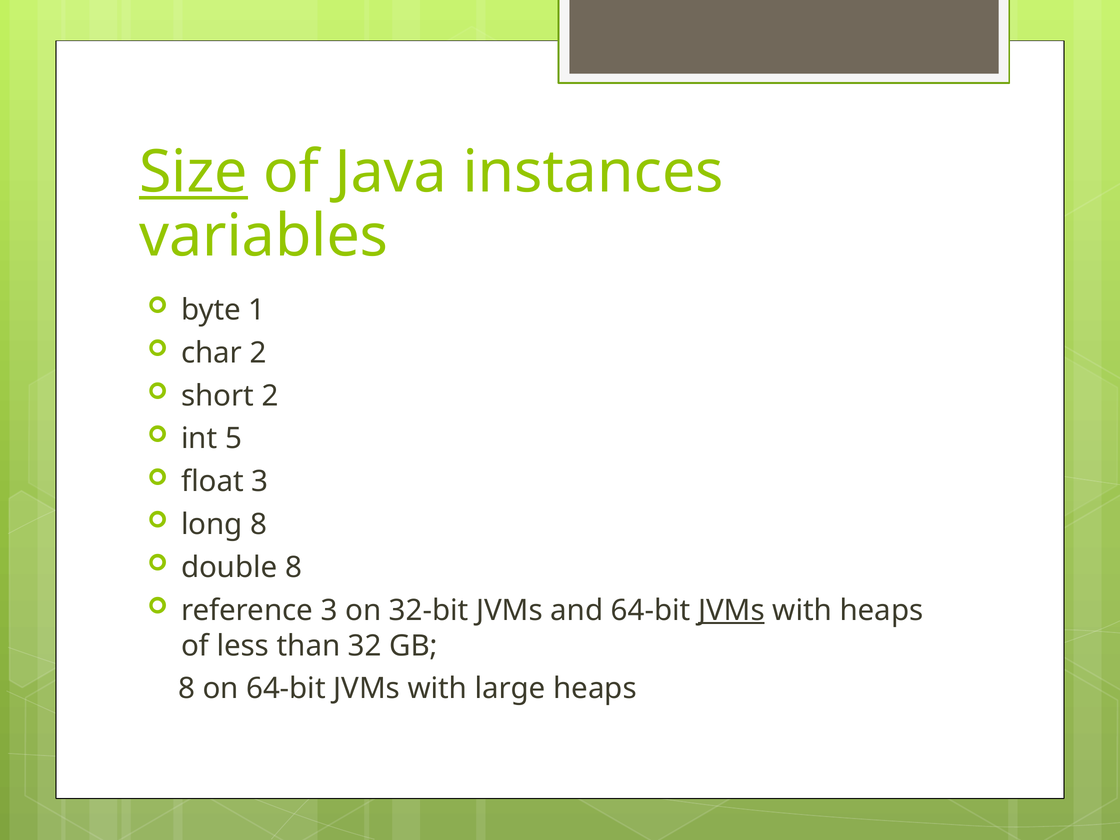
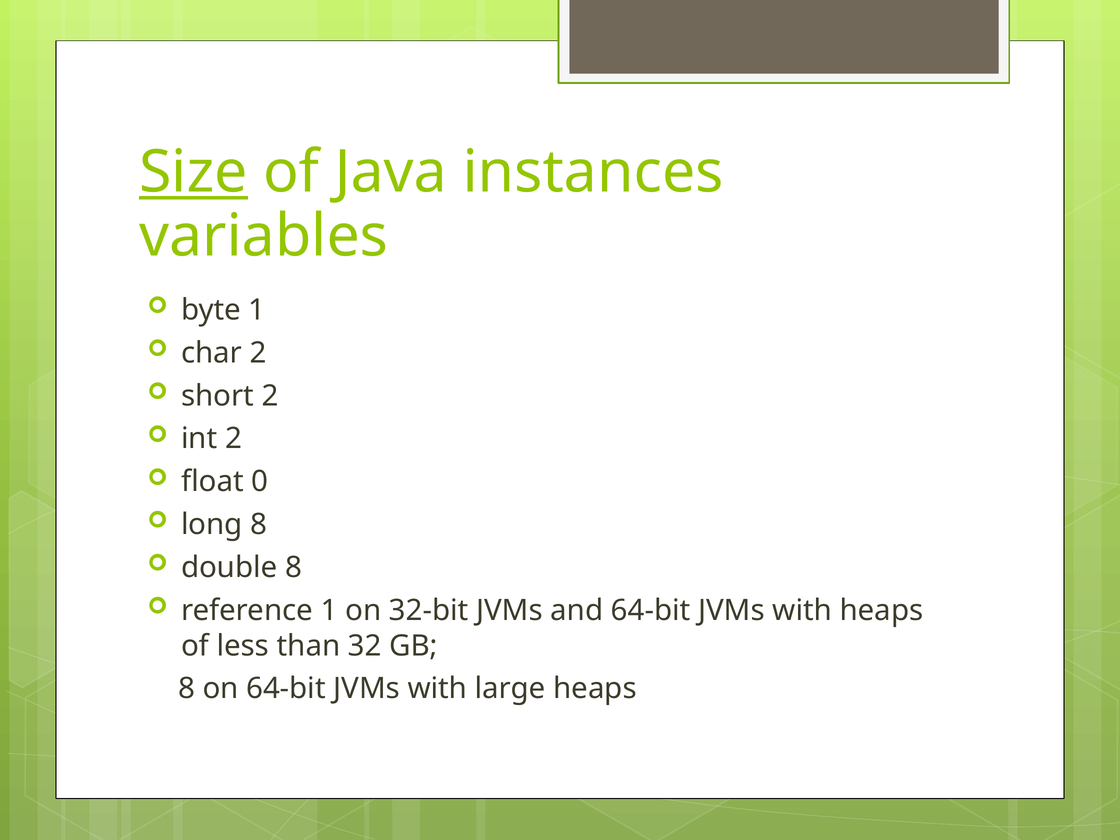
int 5: 5 -> 2
float 3: 3 -> 0
reference 3: 3 -> 1
JVMs at (731, 610) underline: present -> none
